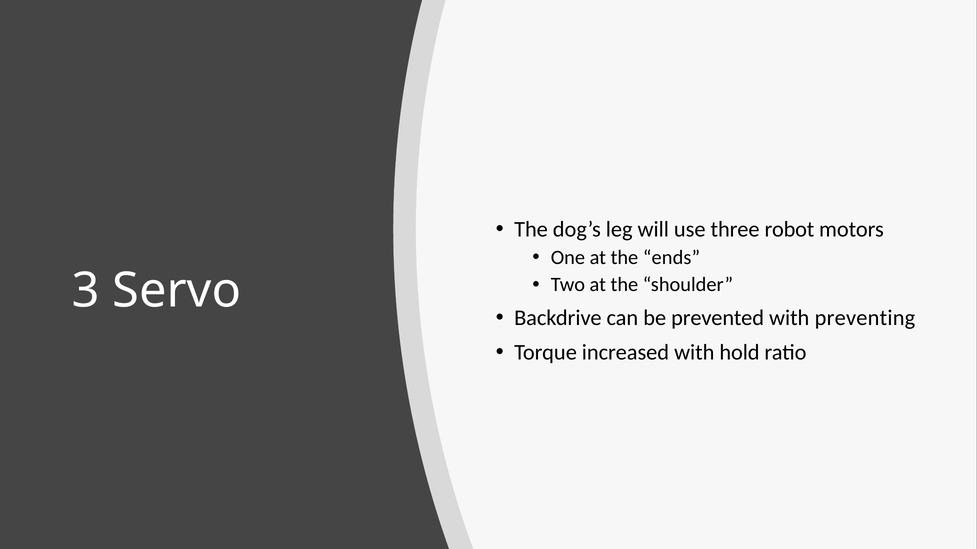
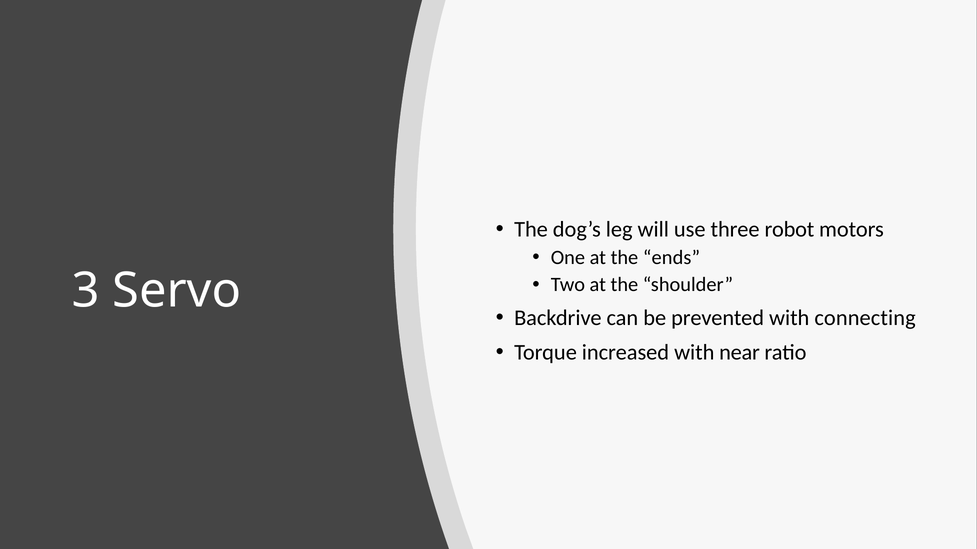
preventing: preventing -> connecting
hold: hold -> near
